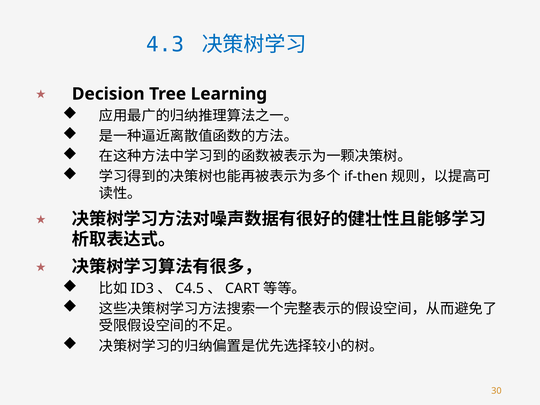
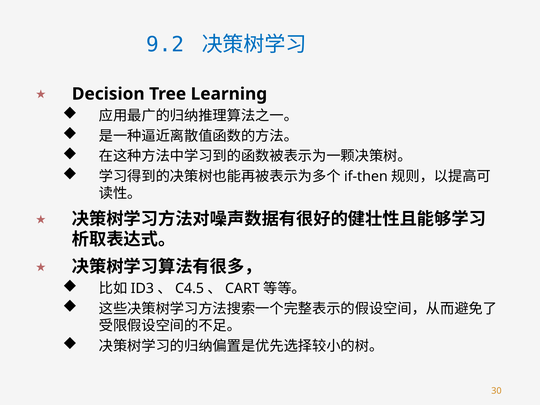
4.3: 4.3 -> 9.2
